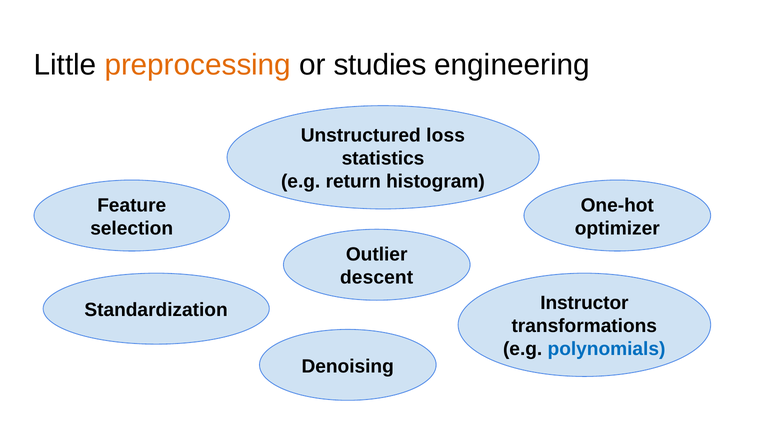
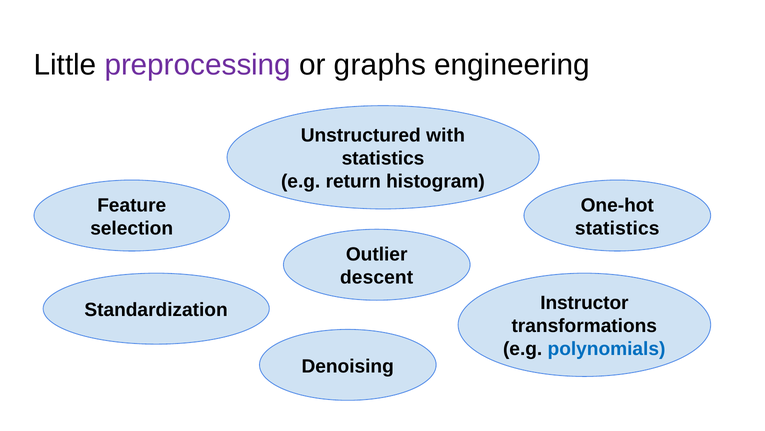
preprocessing colour: orange -> purple
studies: studies -> graphs
loss: loss -> with
optimizer at (617, 228): optimizer -> statistics
